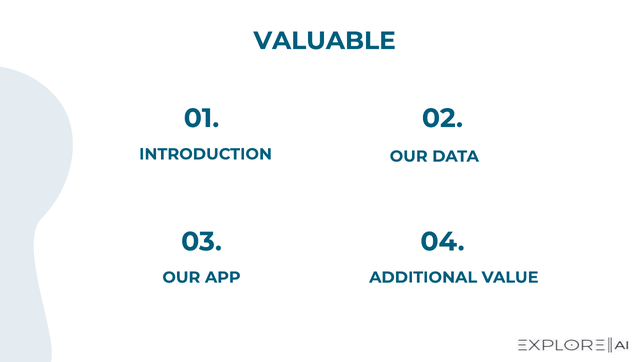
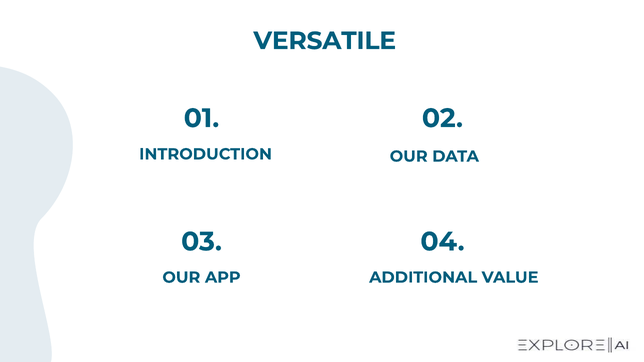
VALUABLE: VALUABLE -> VERSATILE
